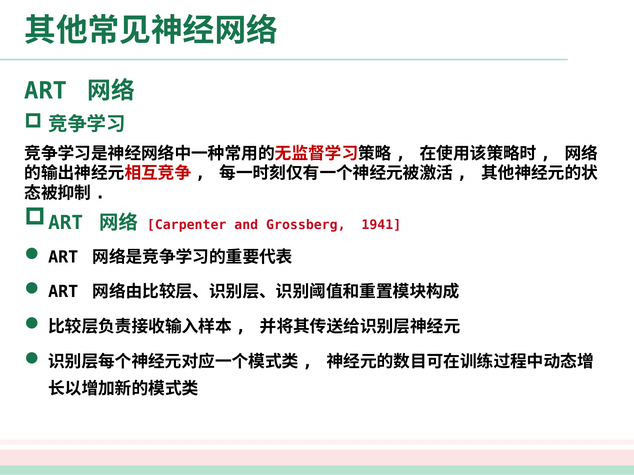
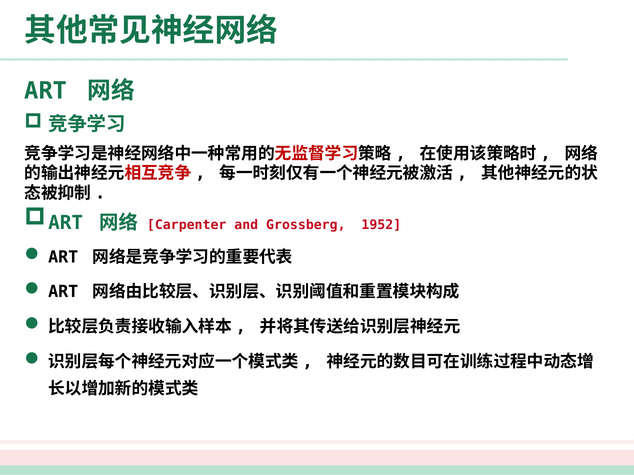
1941: 1941 -> 1952
